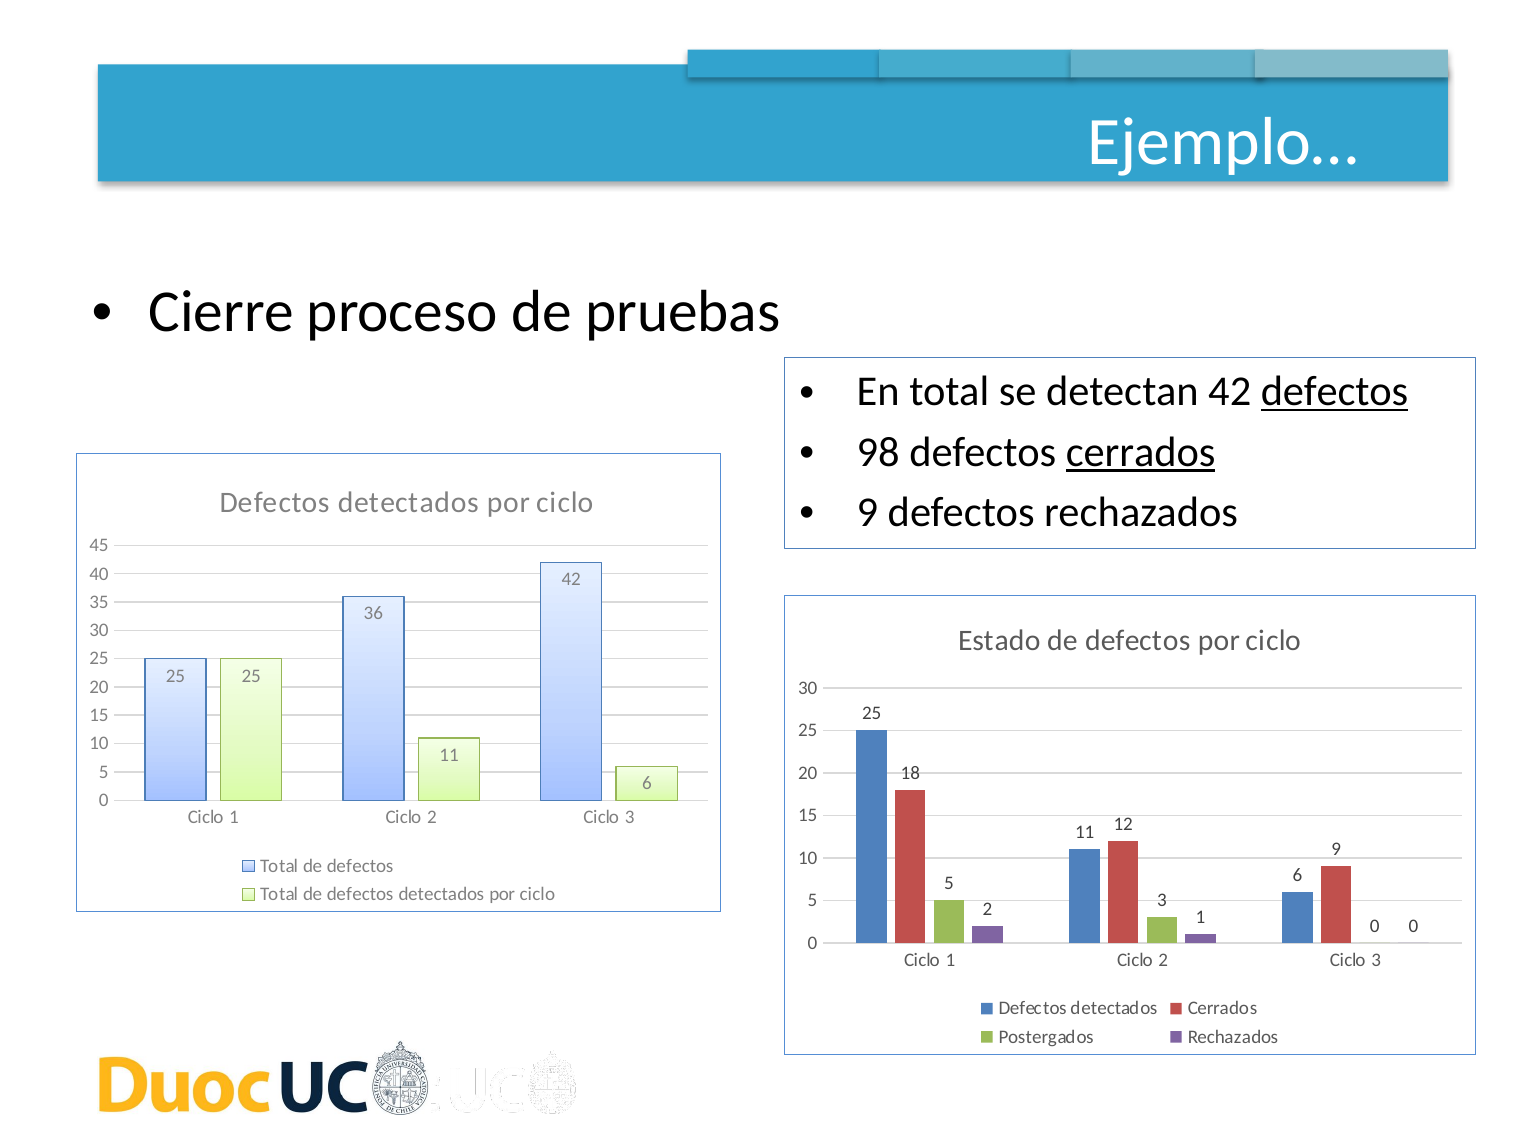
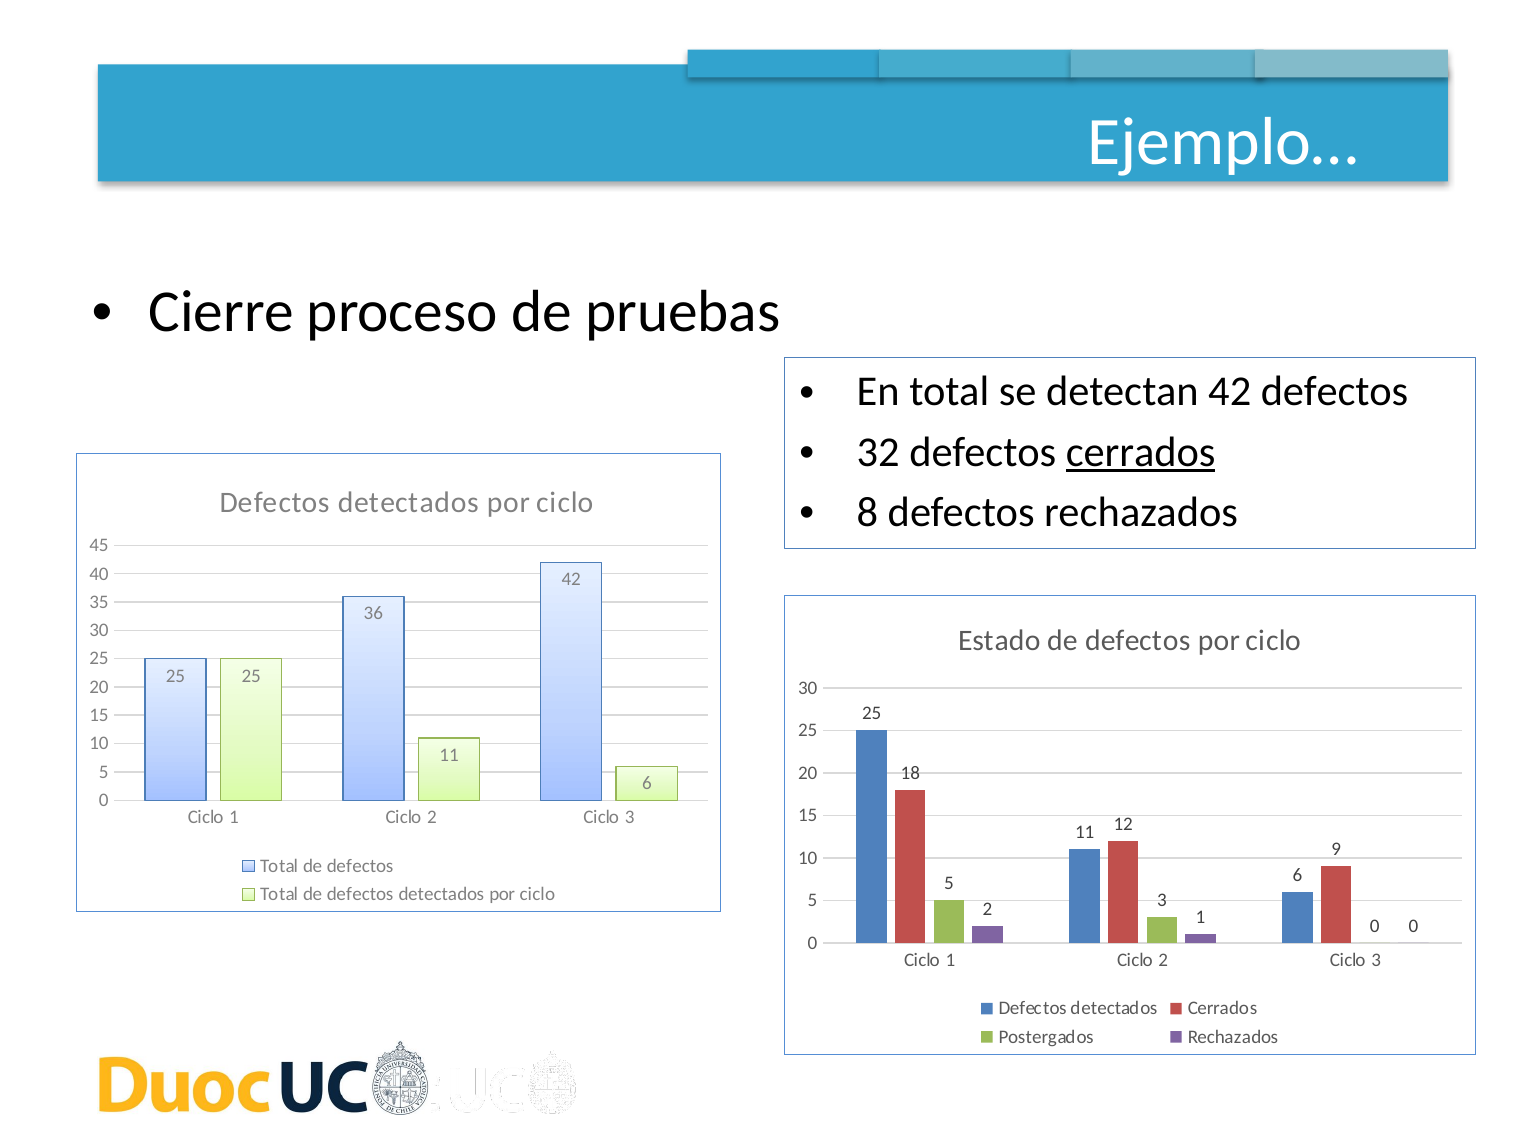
defectos at (1335, 392) underline: present -> none
98: 98 -> 32
9 at (867, 512): 9 -> 8
